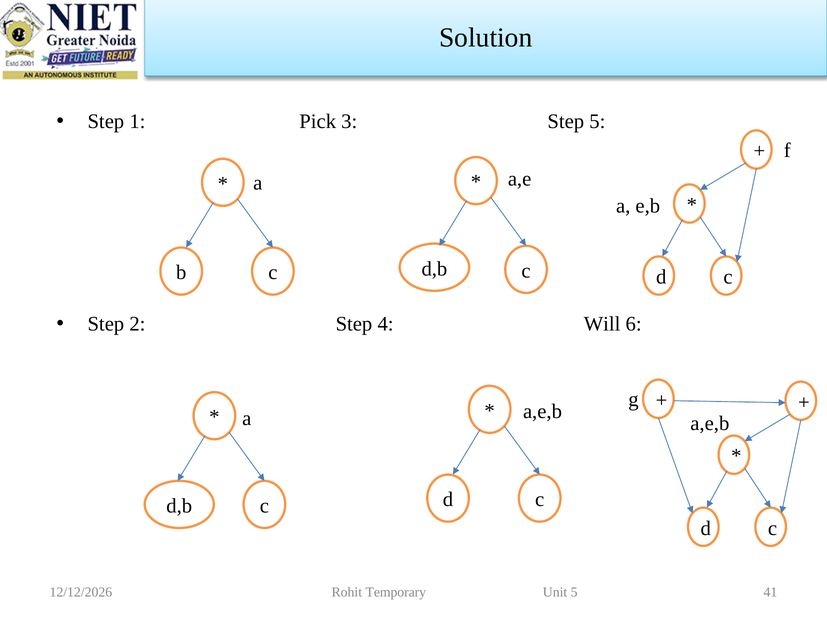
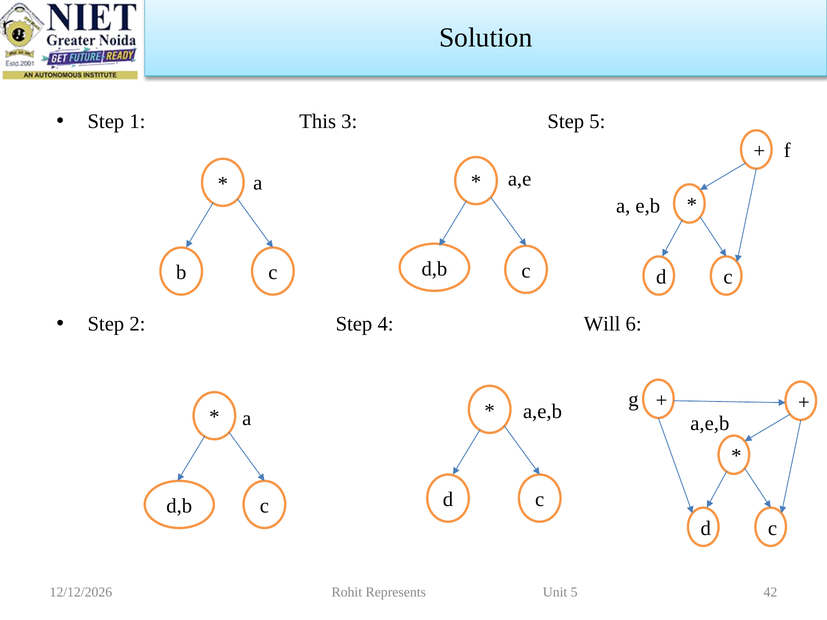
Pick: Pick -> This
Temporary: Temporary -> Represents
41: 41 -> 42
